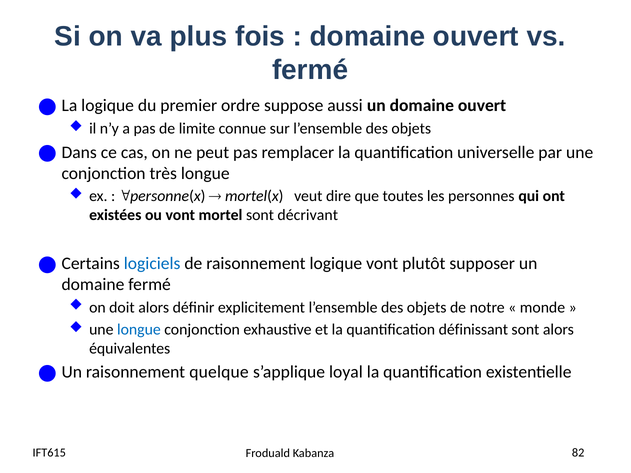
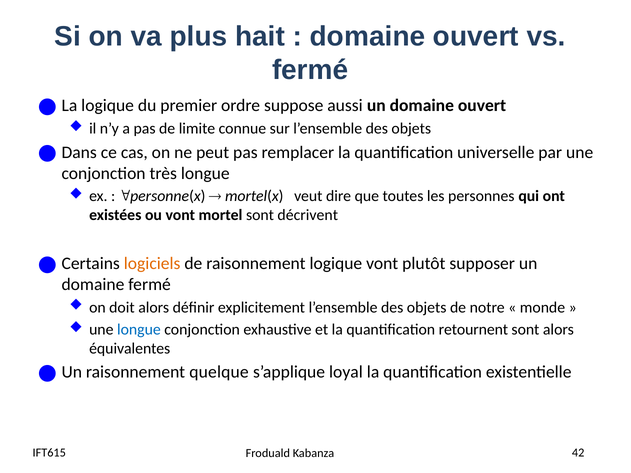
fois: fois -> hait
décrivant: décrivant -> décrivent
logiciels colour: blue -> orange
définissant: définissant -> retournent
82: 82 -> 42
